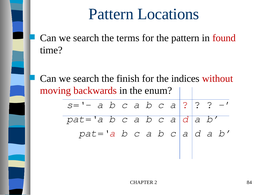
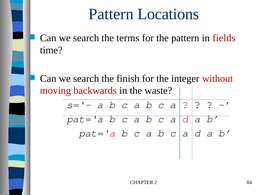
found: found -> fields
indices: indices -> integer
enum: enum -> waste
